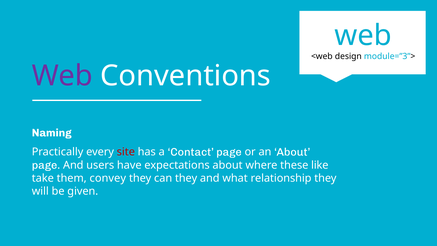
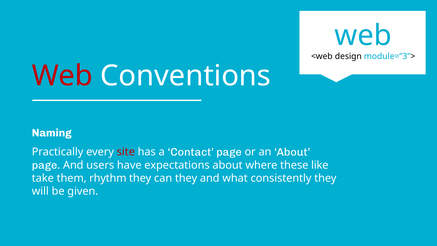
Web at (62, 76) colour: purple -> red
convey: convey -> rhythm
relationship: relationship -> consistently
